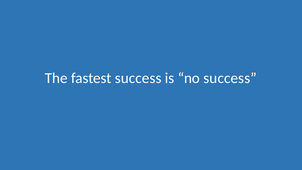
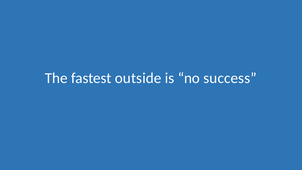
fastest success: success -> outside
